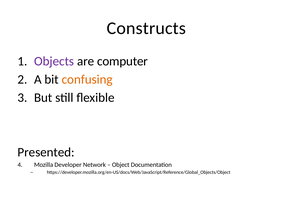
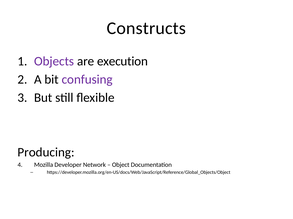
computer: computer -> execution
confusing colour: orange -> purple
Presented: Presented -> Producing
